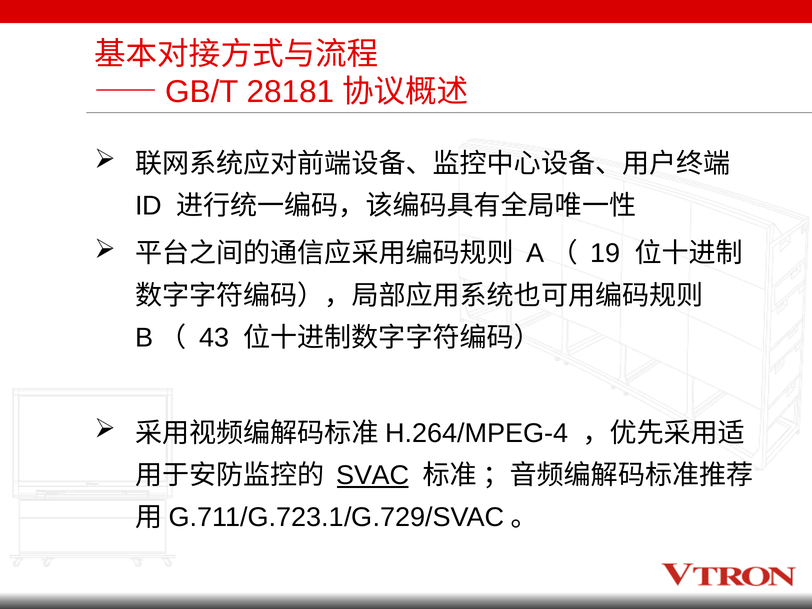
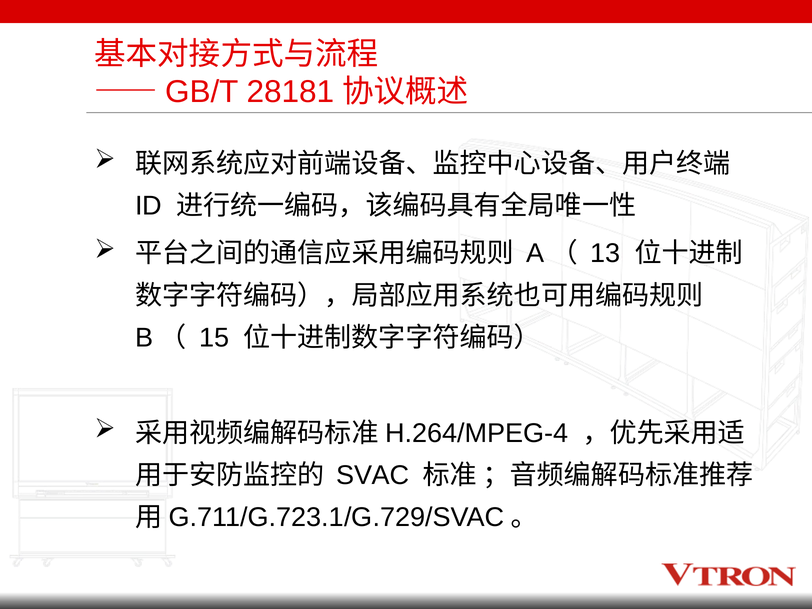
19: 19 -> 13
43: 43 -> 15
SVAC underline: present -> none
